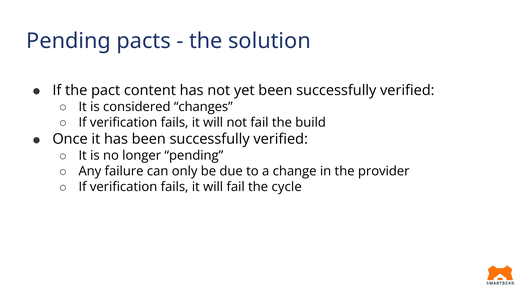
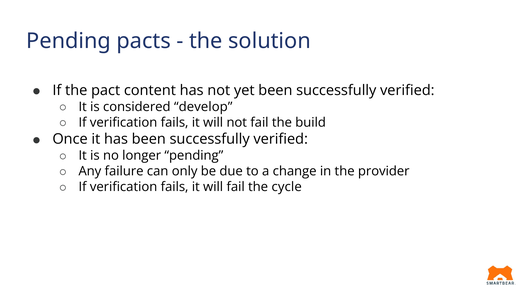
changes: changes -> develop
